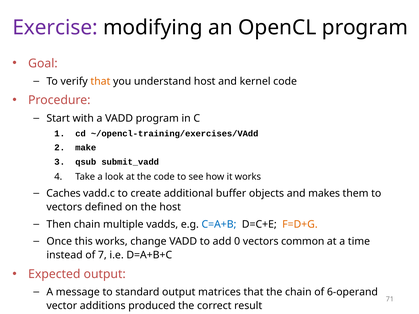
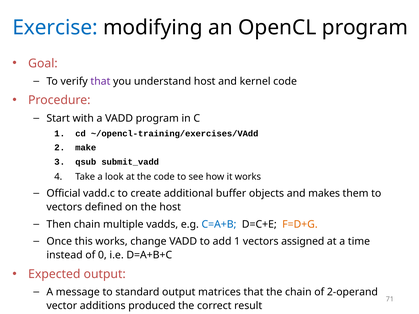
Exercise colour: purple -> blue
that at (100, 81) colour: orange -> purple
Caches: Caches -> Official
add 0: 0 -> 1
common: common -> assigned
7: 7 -> 0
6-operand: 6-operand -> 2-operand
